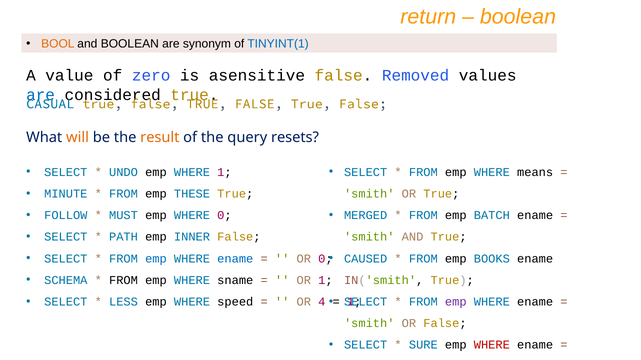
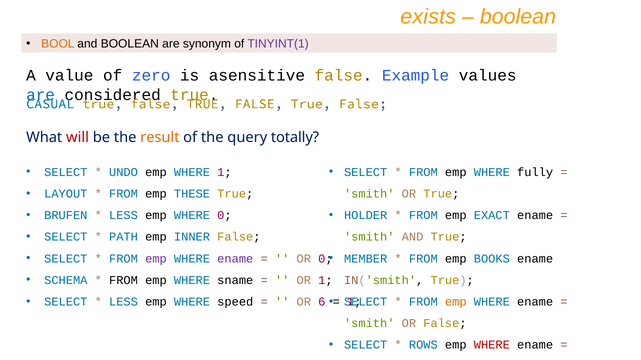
return: return -> exists
TINYINT(1 colour: blue -> purple
Removed: Removed -> Example
will colour: orange -> red
resets: resets -> totally
means: means -> fully
MINUTE: MINUTE -> LAYOUT
FOLLOW: FOLLOW -> BRUFEN
MUST at (123, 216): MUST -> LESS
MERGED: MERGED -> HOLDER
BATCH: BATCH -> EXACT
emp at (156, 259) colour: blue -> purple
ename at (235, 259) colour: blue -> purple
CAUSED: CAUSED -> MEMBER
4: 4 -> 6
emp at (456, 302) colour: purple -> orange
SURE: SURE -> ROWS
